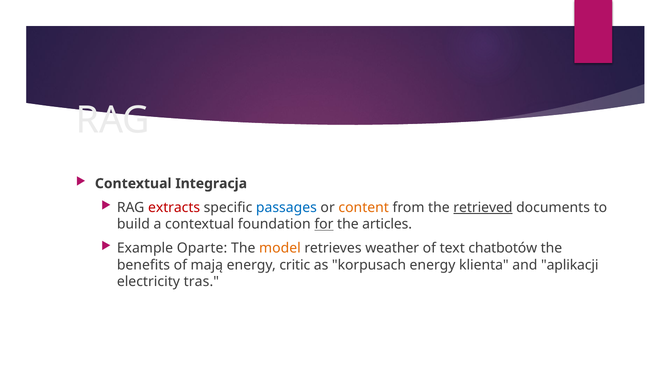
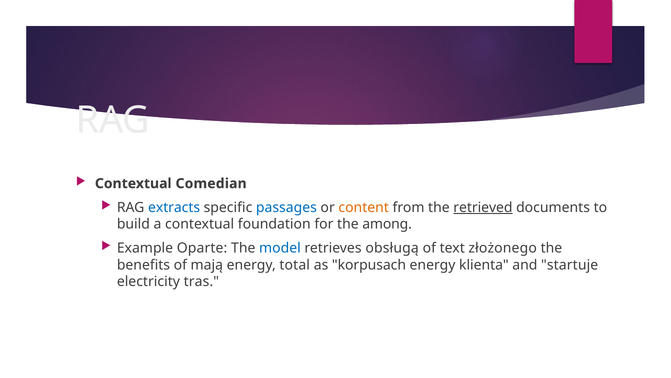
Integracja: Integracja -> Comedian
extracts colour: red -> blue
for underline: present -> none
articles: articles -> among
model colour: orange -> blue
weather: weather -> obsługą
chatbotów: chatbotów -> złożonego
critic: critic -> total
aplikacji: aplikacji -> startuje
